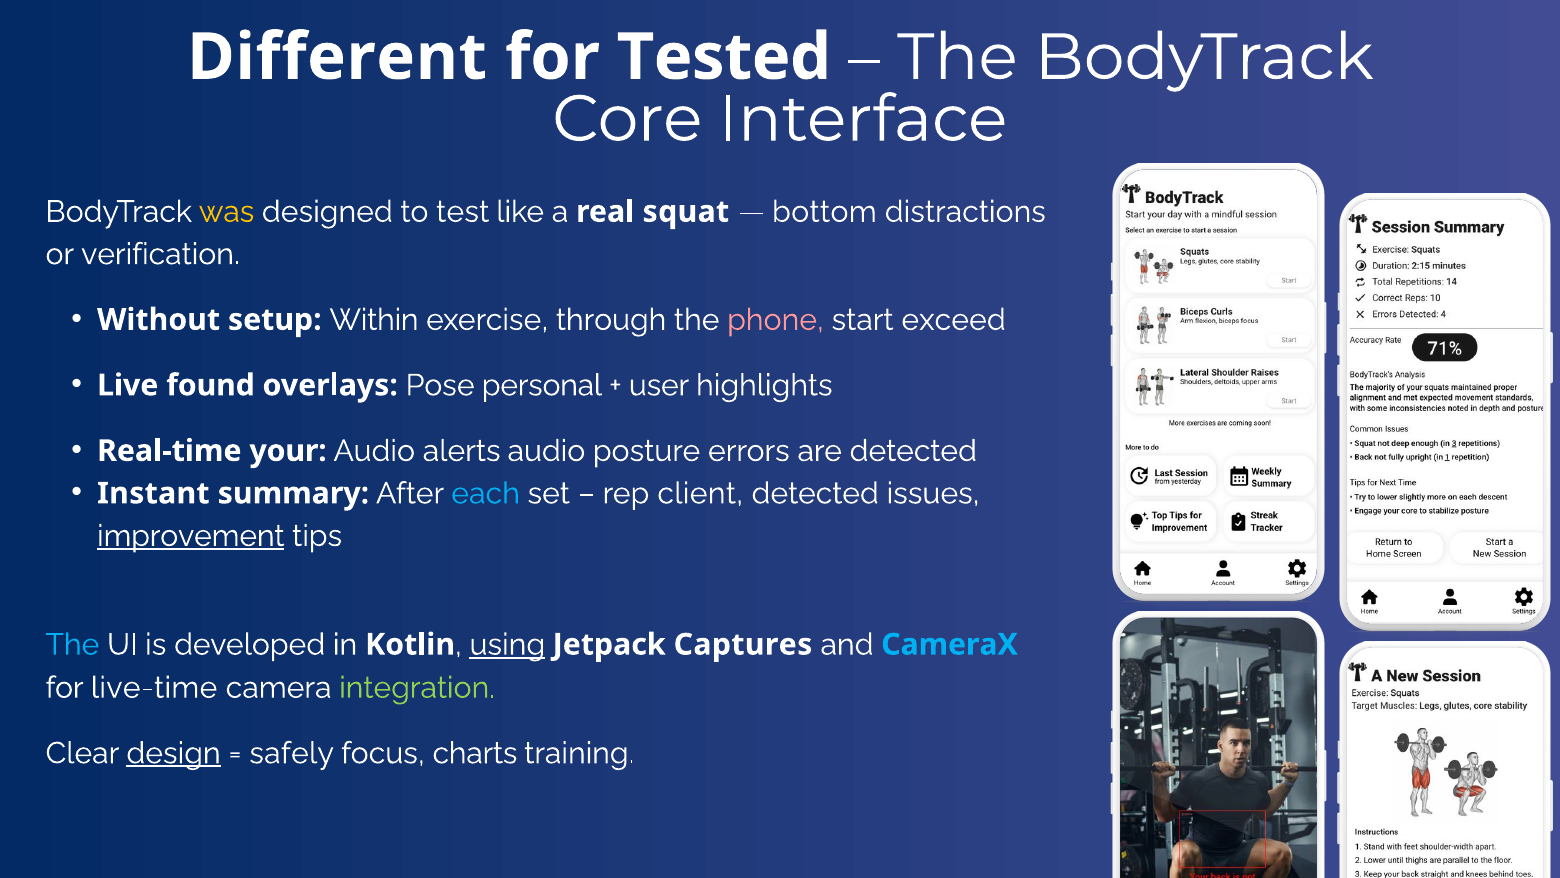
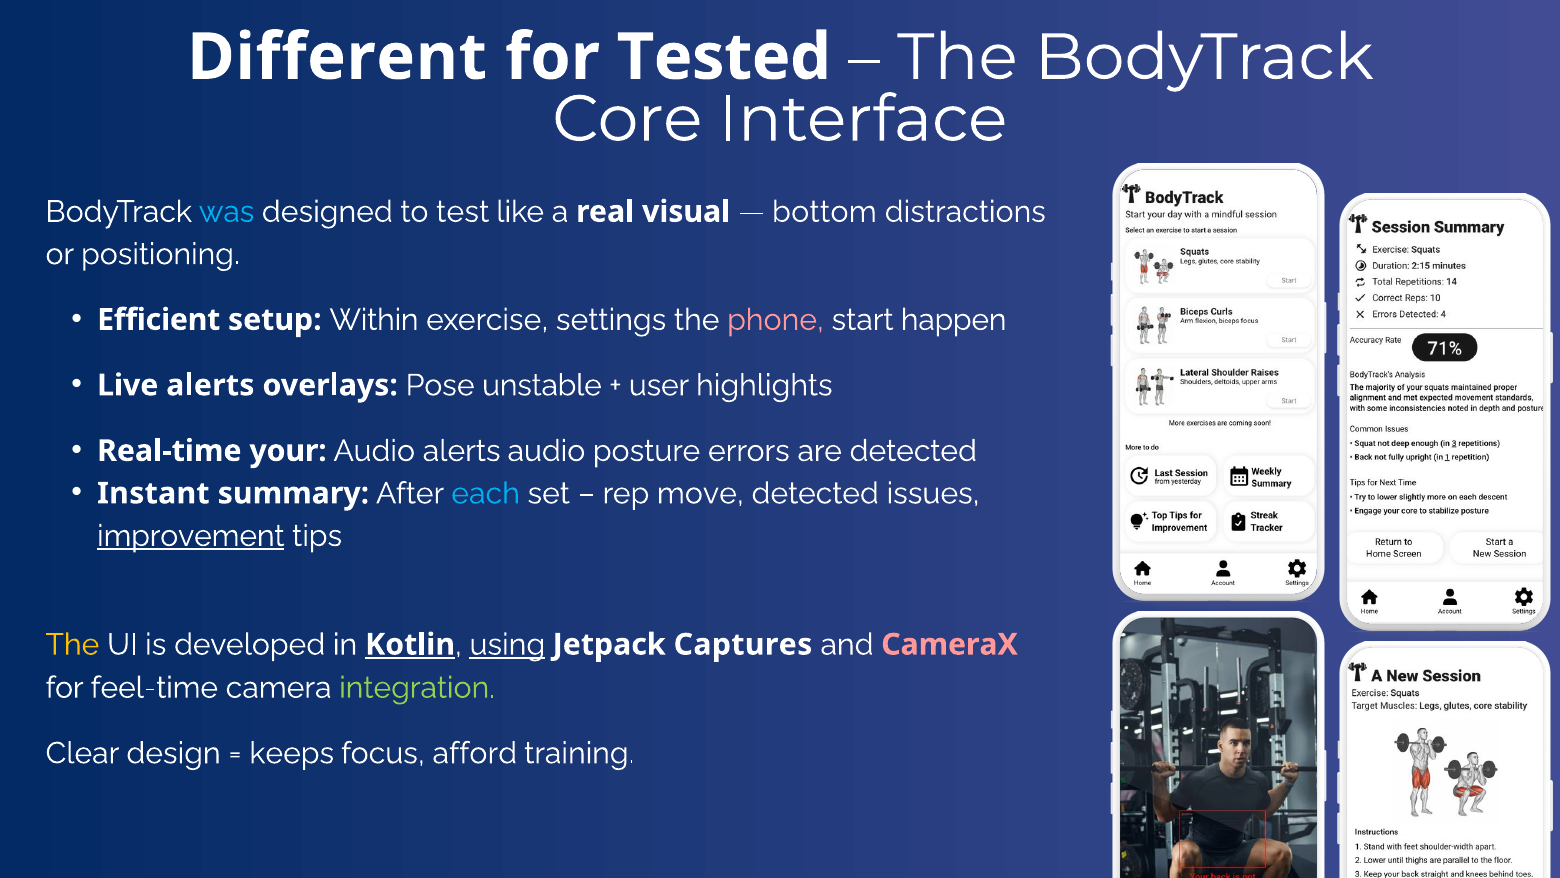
was colour: yellow -> light blue
squat: squat -> visual
verification: verification -> positioning
Without: Without -> Efficient
through: through -> settings
exceed: exceed -> happen
Live found: found -> alerts
personal: personal -> unstable
client: client -> move
The at (72, 644) colour: light blue -> yellow
Kotlin underline: none -> present
CameraX colour: light blue -> pink
live-time: live-time -> feel-time
design underline: present -> none
safely: safely -> keeps
charts: charts -> afford
